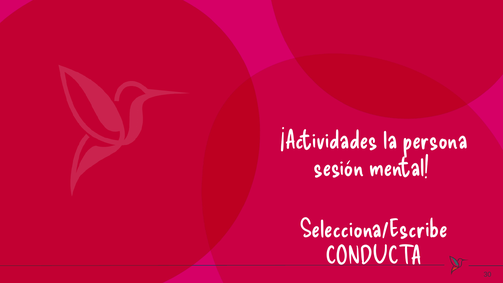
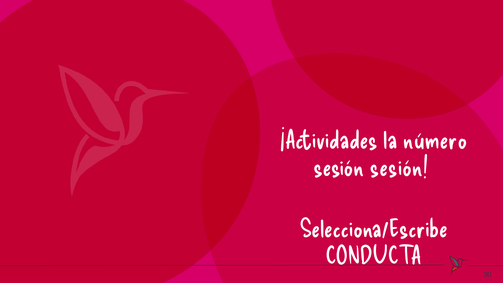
persona: persona -> número
sesión mental: mental -> sesión
